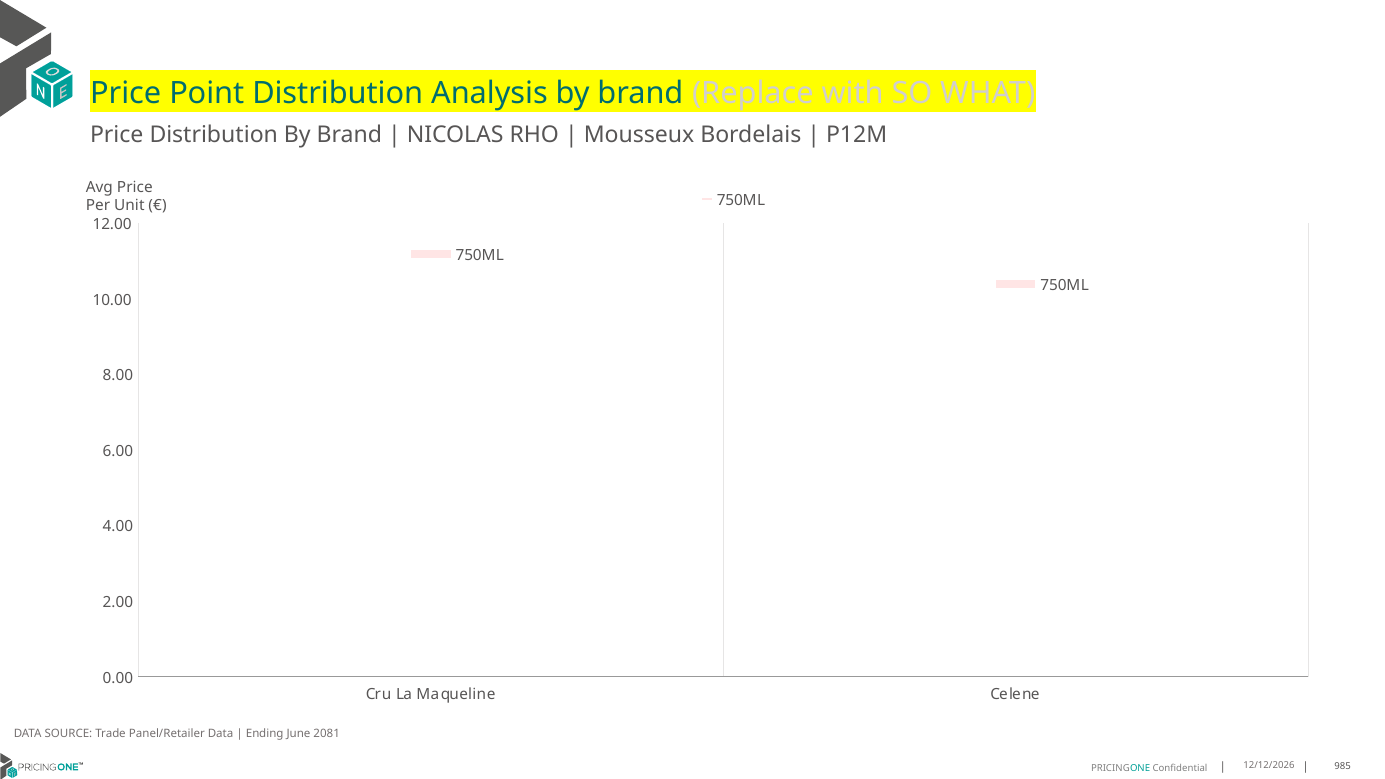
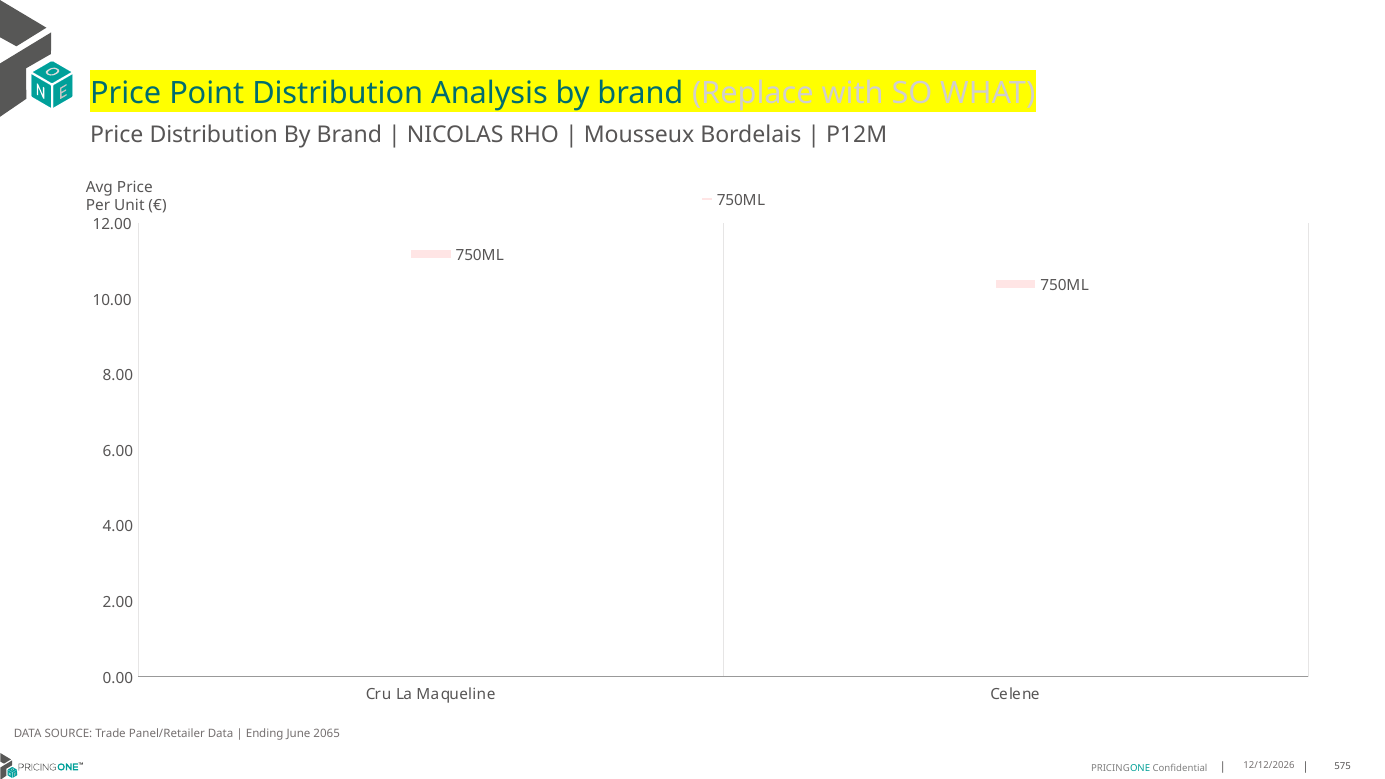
2081: 2081 -> 2065
985: 985 -> 575
